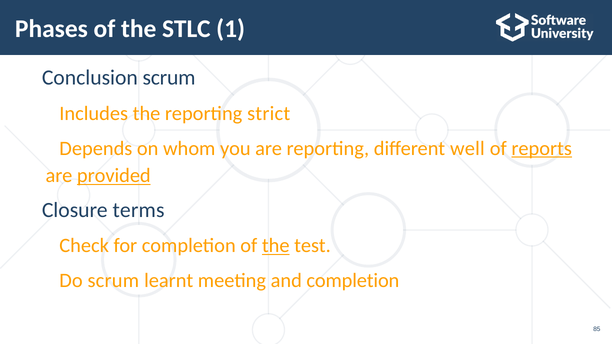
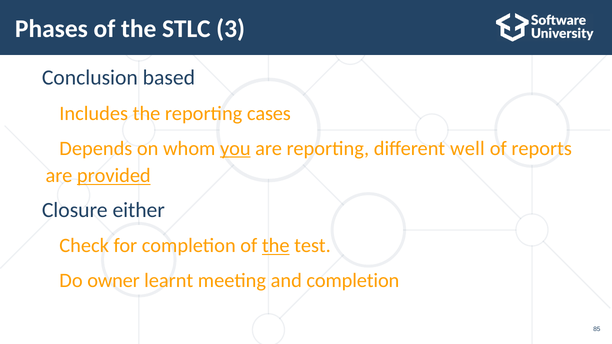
1: 1 -> 3
scrum at (169, 78): scrum -> based
strict: strict -> cases
you underline: none -> present
reports underline: present -> none
terms: terms -> either
scrum at (113, 281): scrum -> owner
